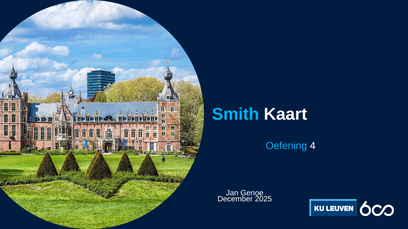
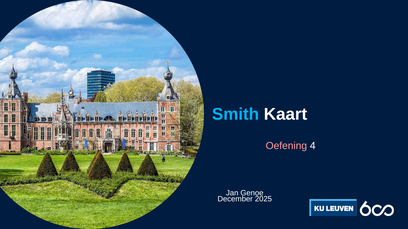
Oefening colour: light blue -> pink
